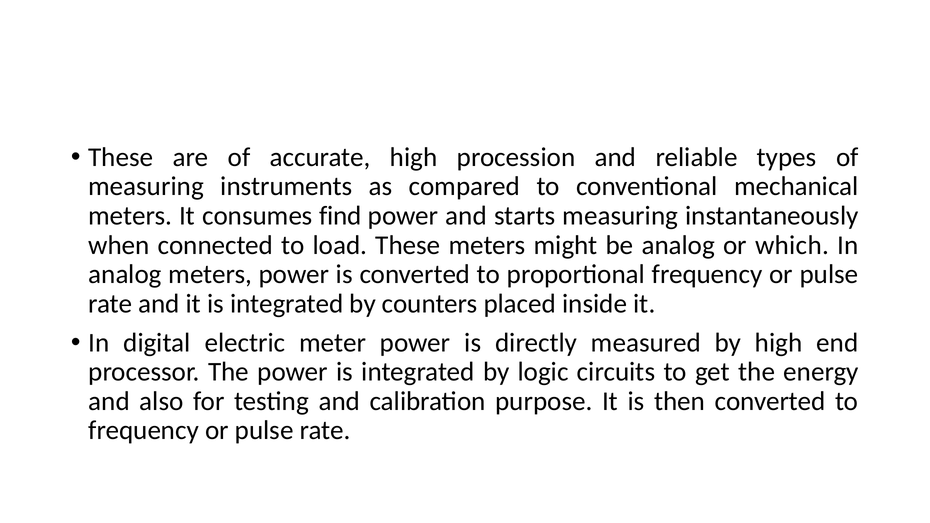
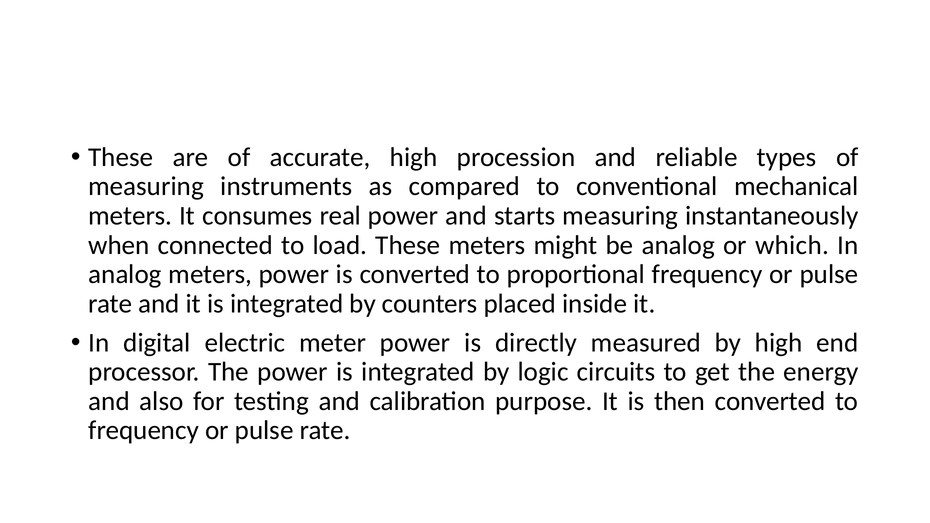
find: find -> real
